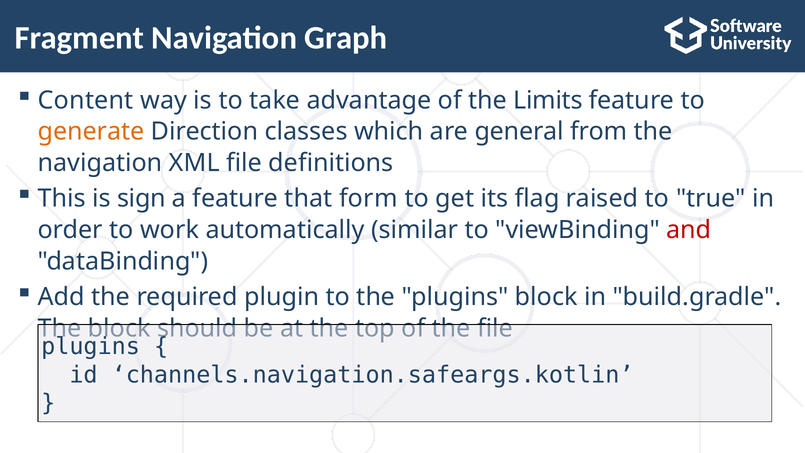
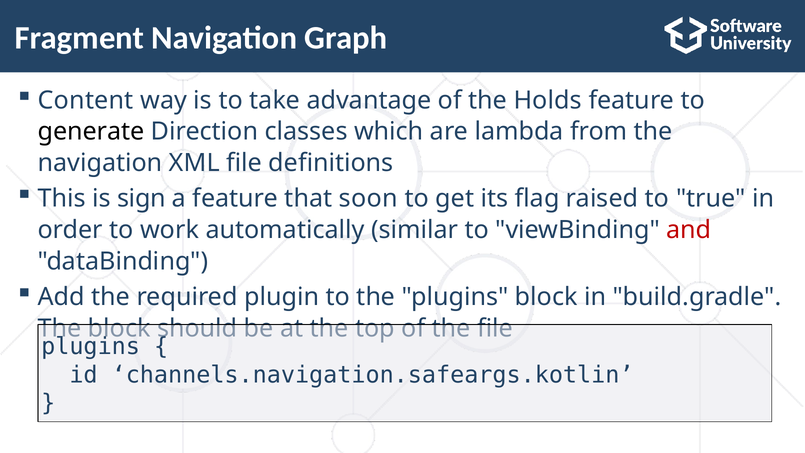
Limits: Limits -> Holds
generate colour: orange -> black
general: general -> lambda
form: form -> soon
